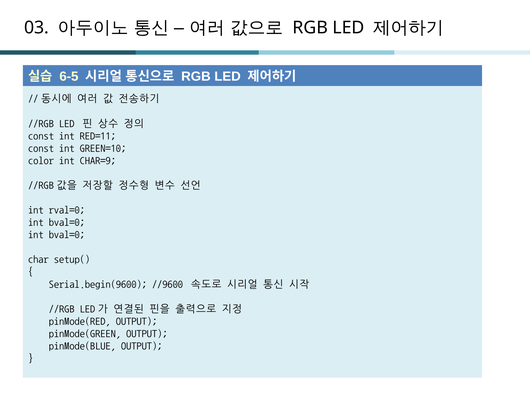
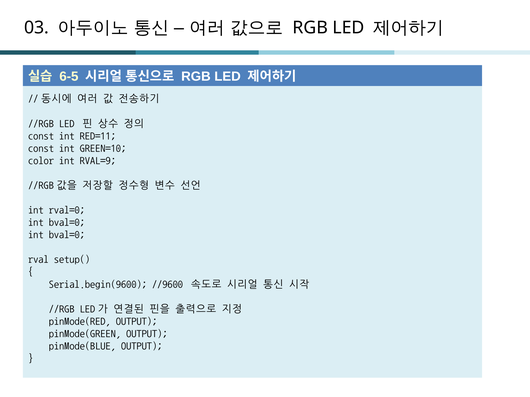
CHAR=9: CHAR=9 -> RVAL=9
char: char -> rval
